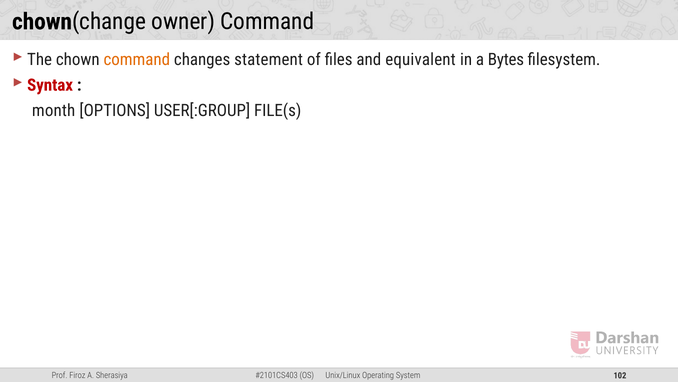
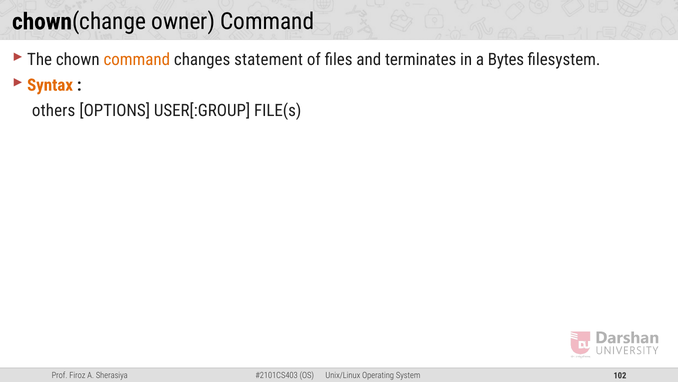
equivalent: equivalent -> terminates
Syntax colour: red -> orange
month: month -> others
